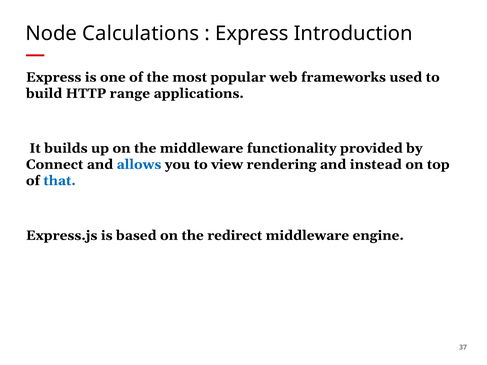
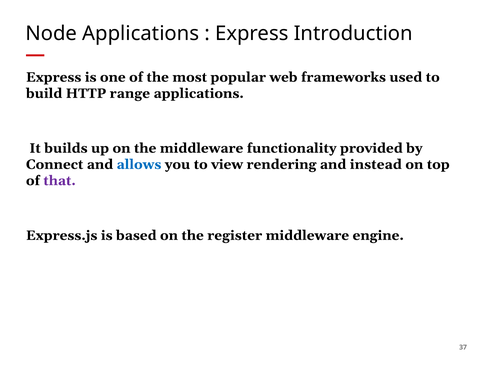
Node Calculations: Calculations -> Applications
that colour: blue -> purple
redirect: redirect -> register
